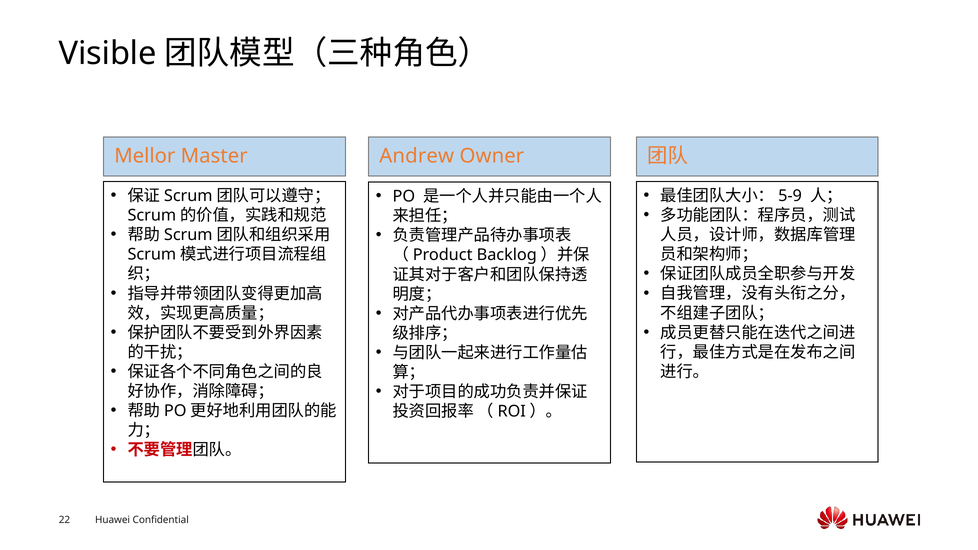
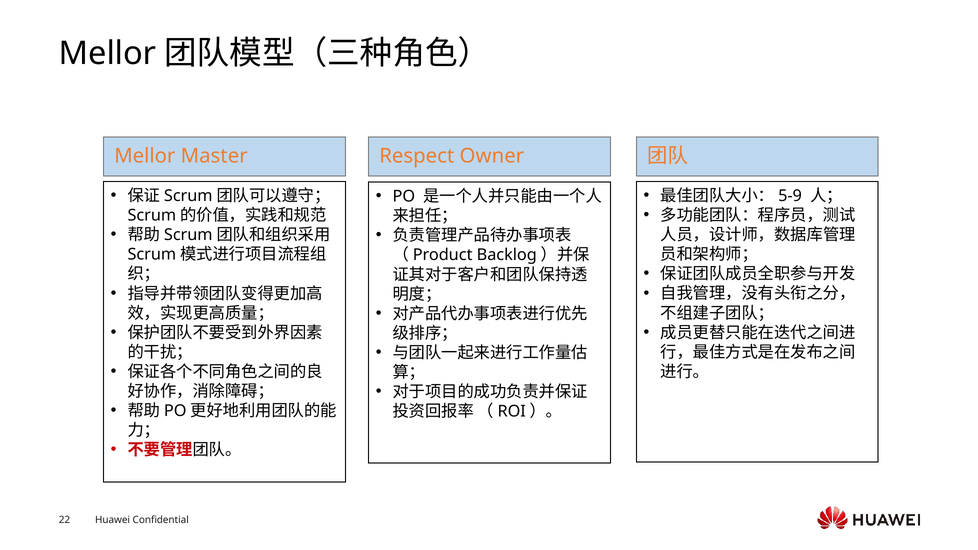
Visible at (108, 53): Visible -> Mellor
Andrew: Andrew -> Respect
